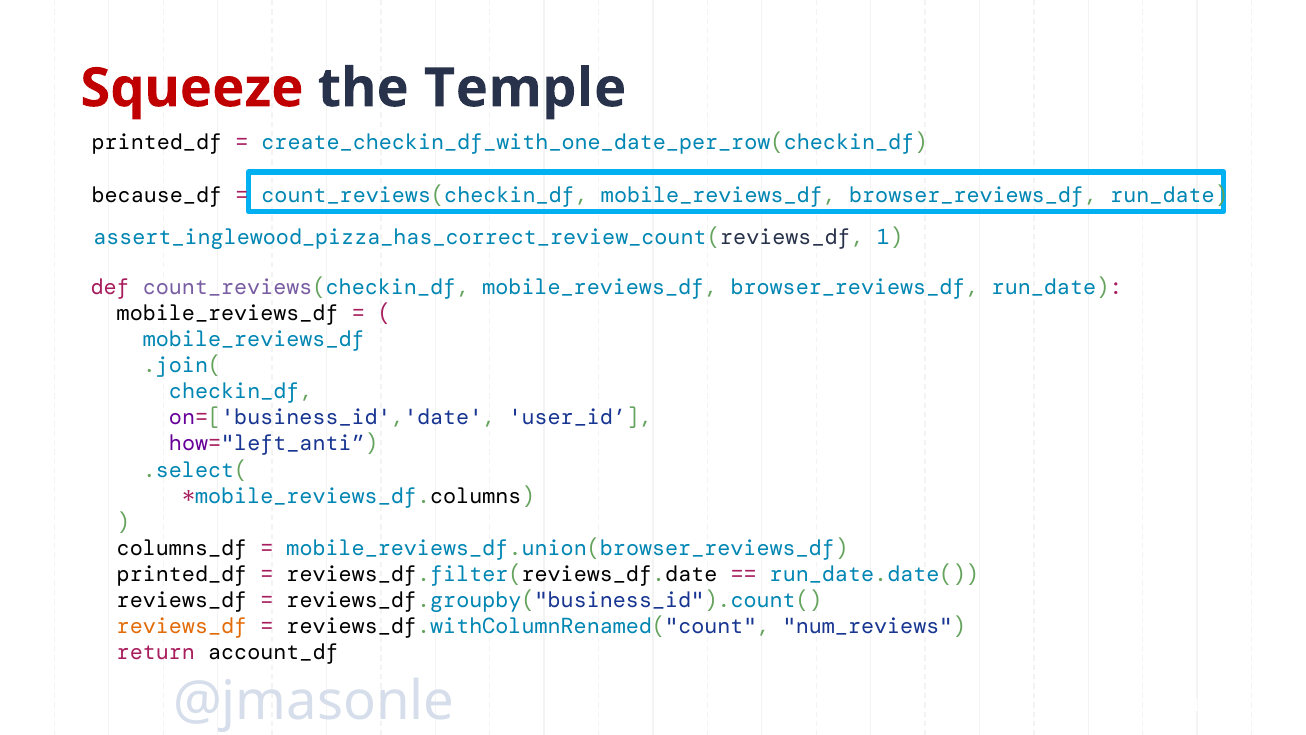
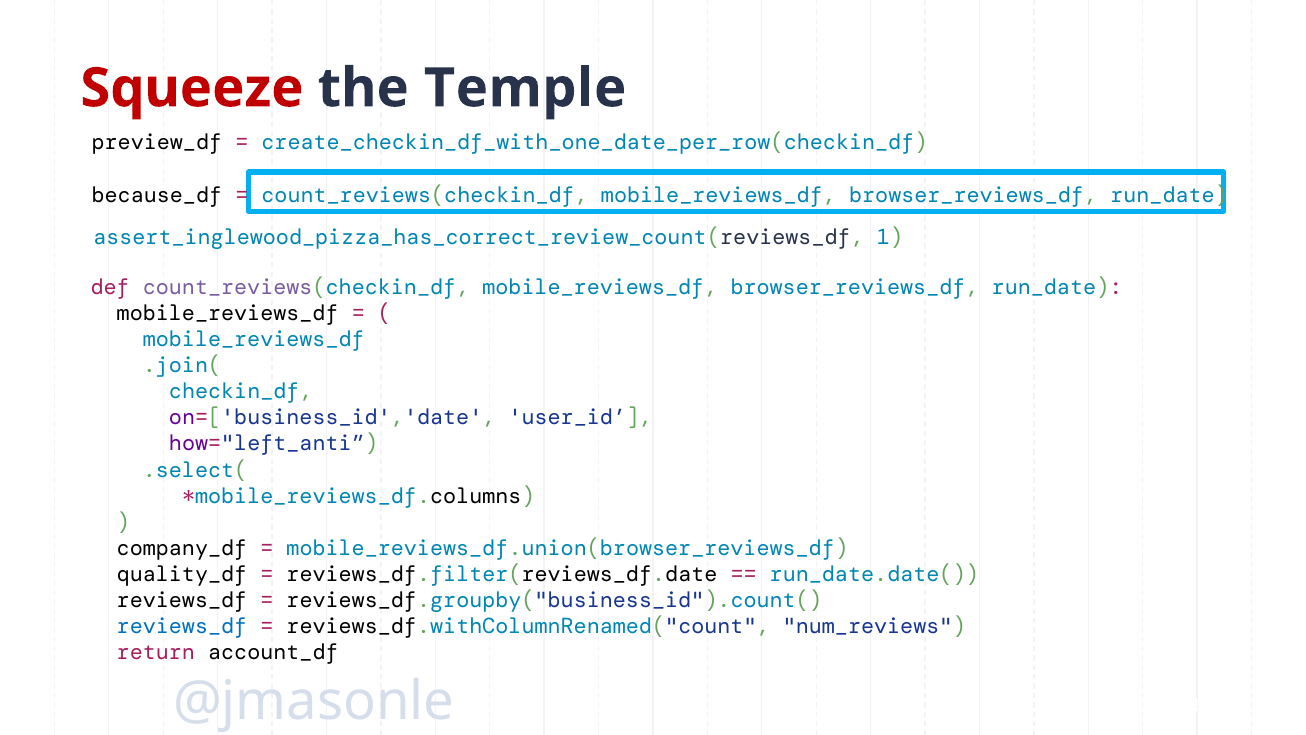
printed_df at (157, 143): printed_df -> preview_df
columns_df: columns_df -> company_df
printed_df at (182, 574): printed_df -> quality_df
reviews_df at (182, 626) colour: orange -> blue
